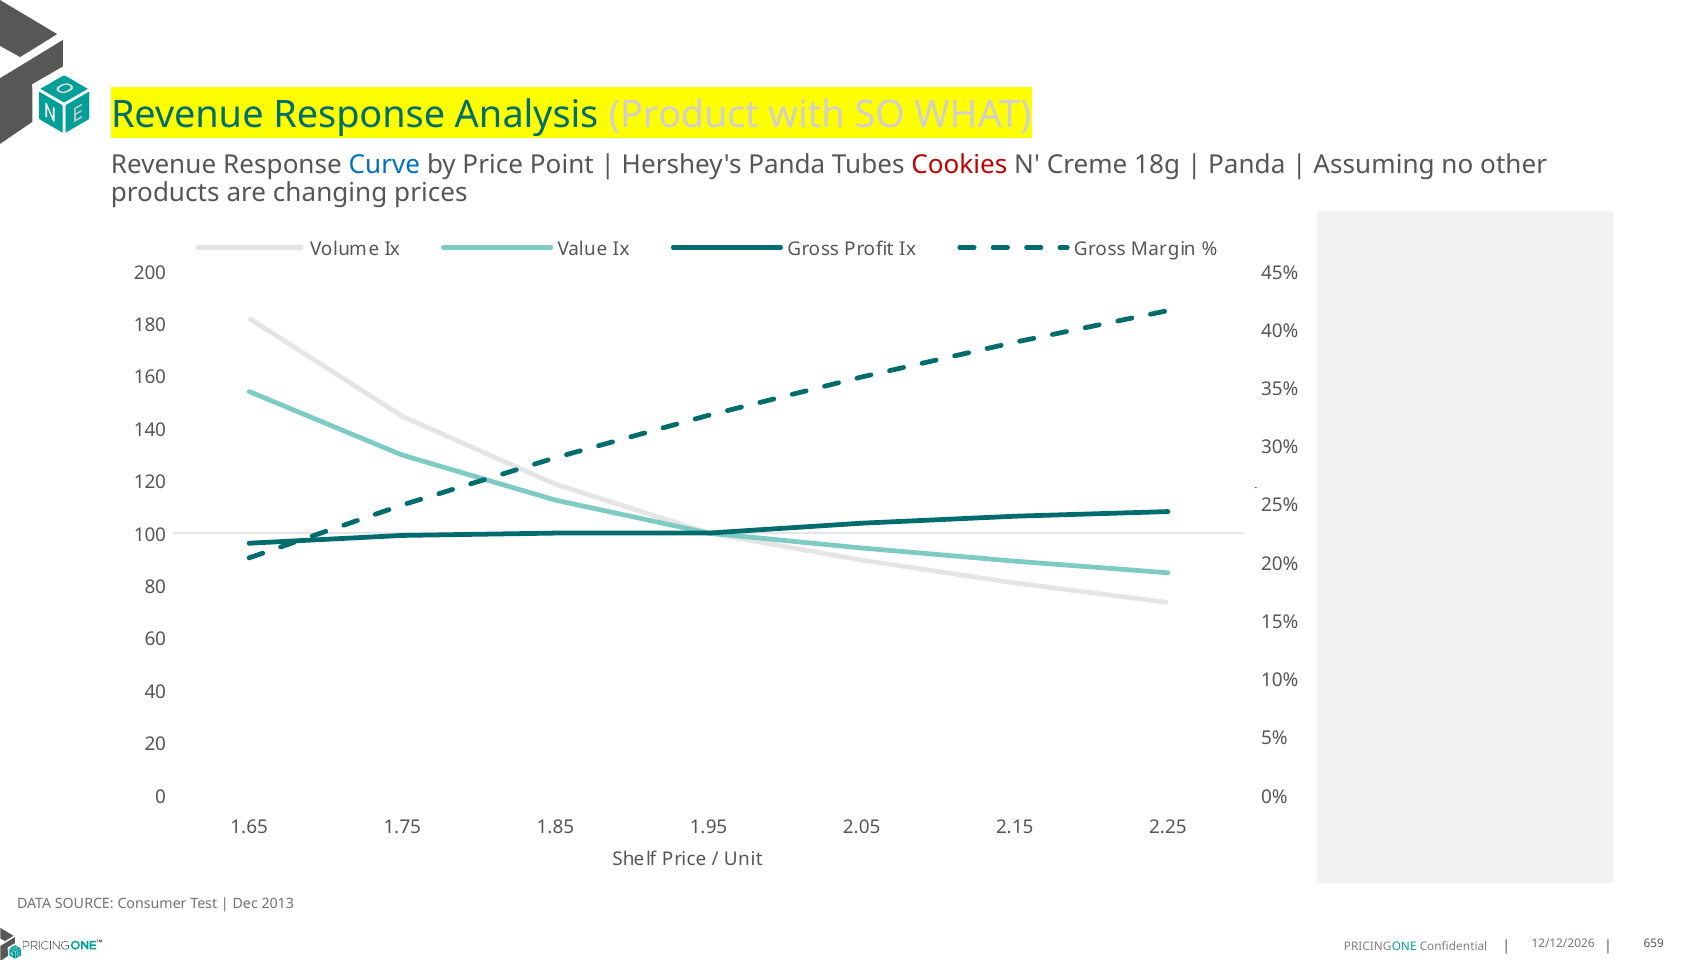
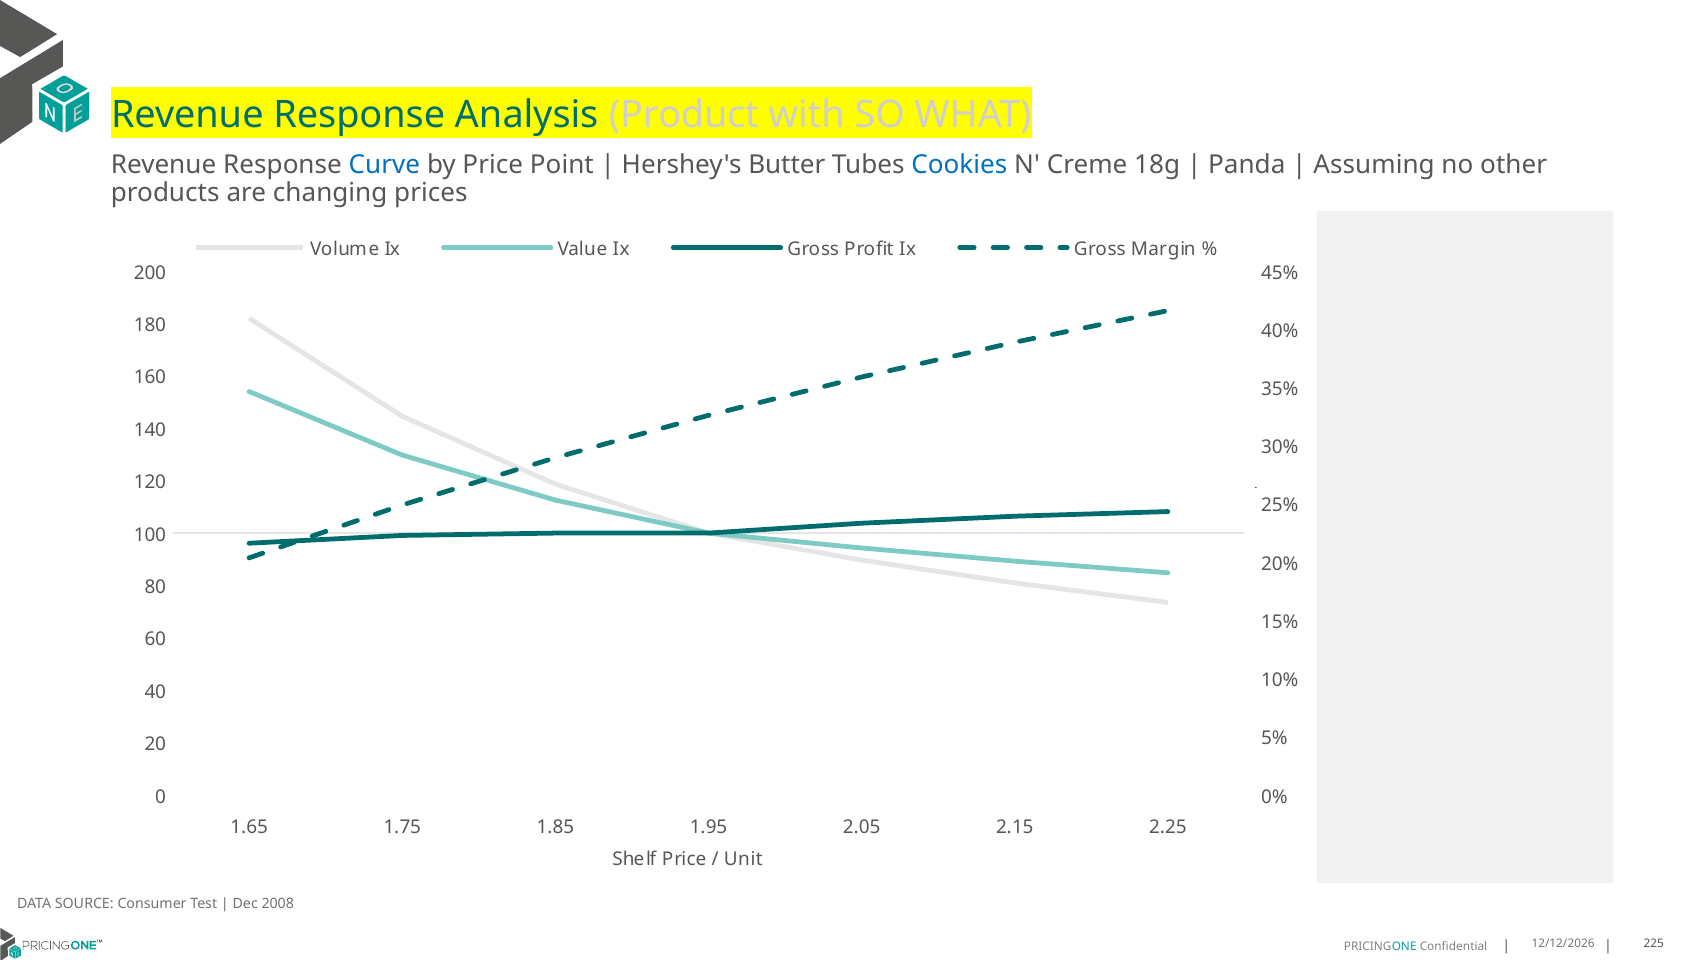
Hershey's Panda: Panda -> Butter
Cookies colour: red -> blue
2013: 2013 -> 2008
659: 659 -> 225
